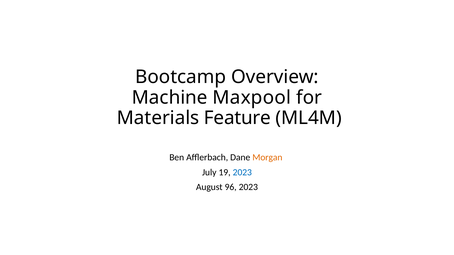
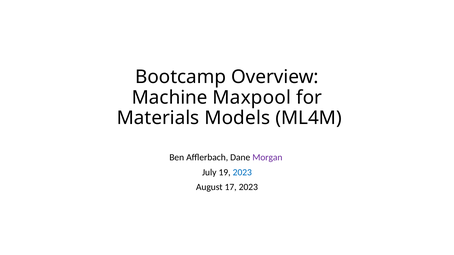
Feature: Feature -> Models
Morgan colour: orange -> purple
96: 96 -> 17
